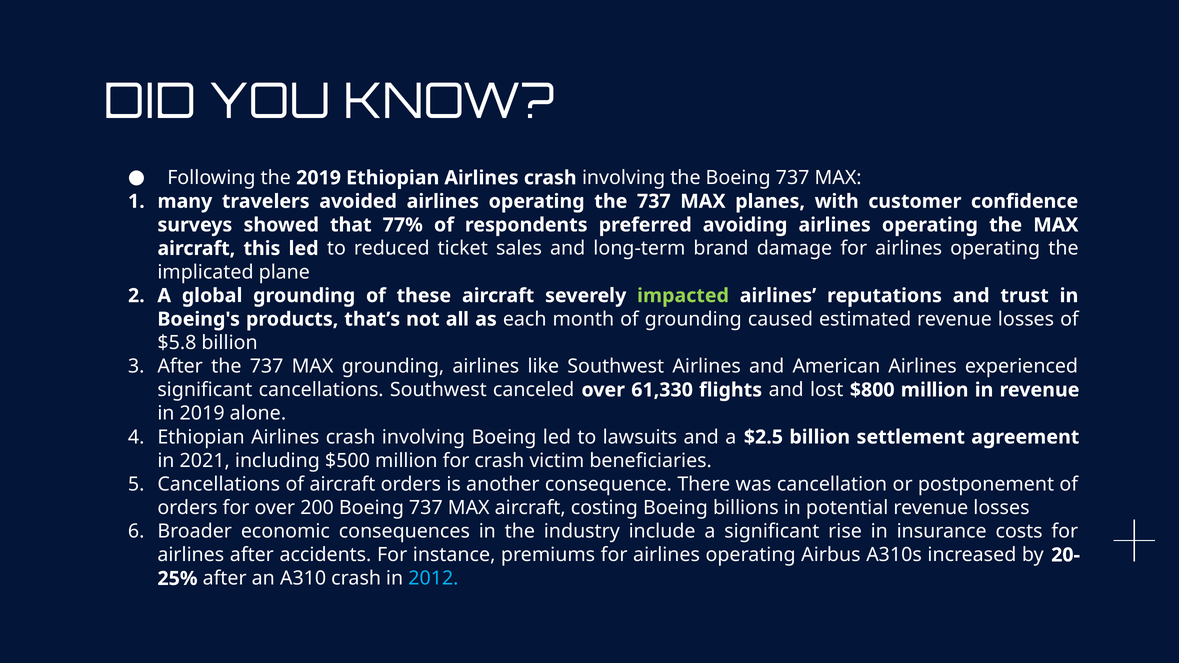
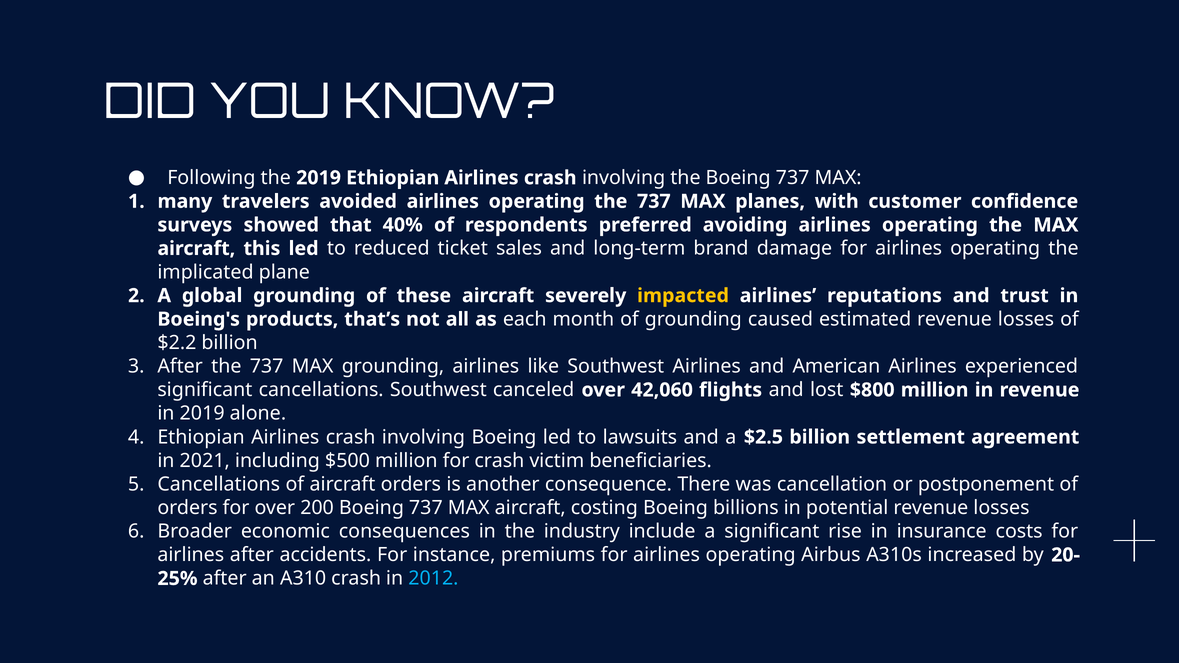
77%: 77% -> 40%
impacted colour: light green -> yellow
$5.8: $5.8 -> $2.2
61,330: 61,330 -> 42,060
